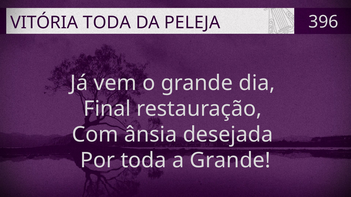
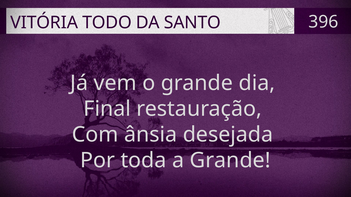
VITÓRIA TODA: TODA -> TODO
PELEJA: PELEJA -> SANTO
